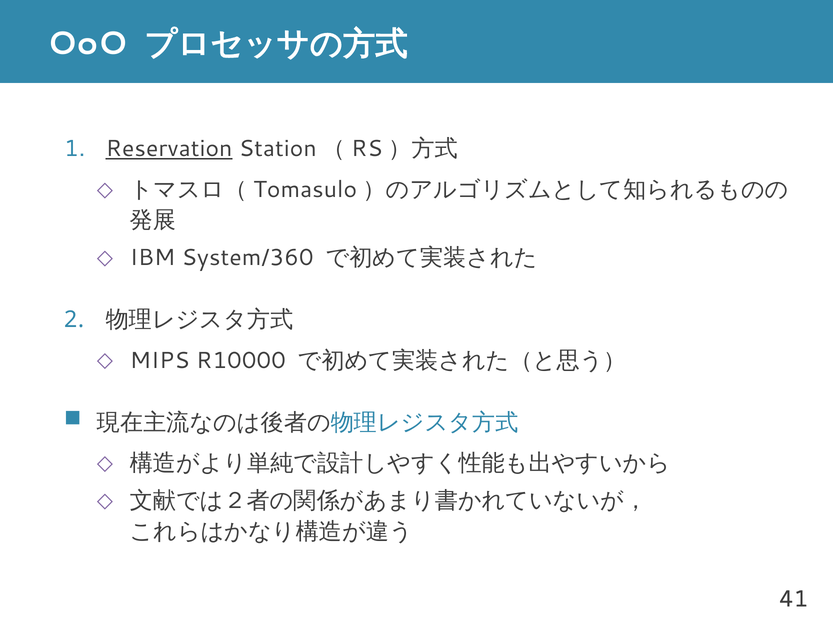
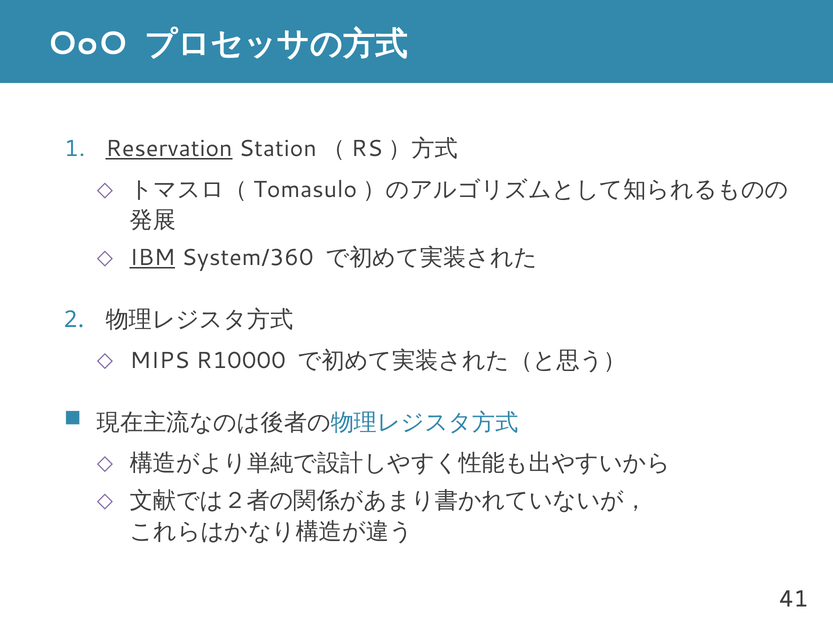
IBM underline: none -> present
